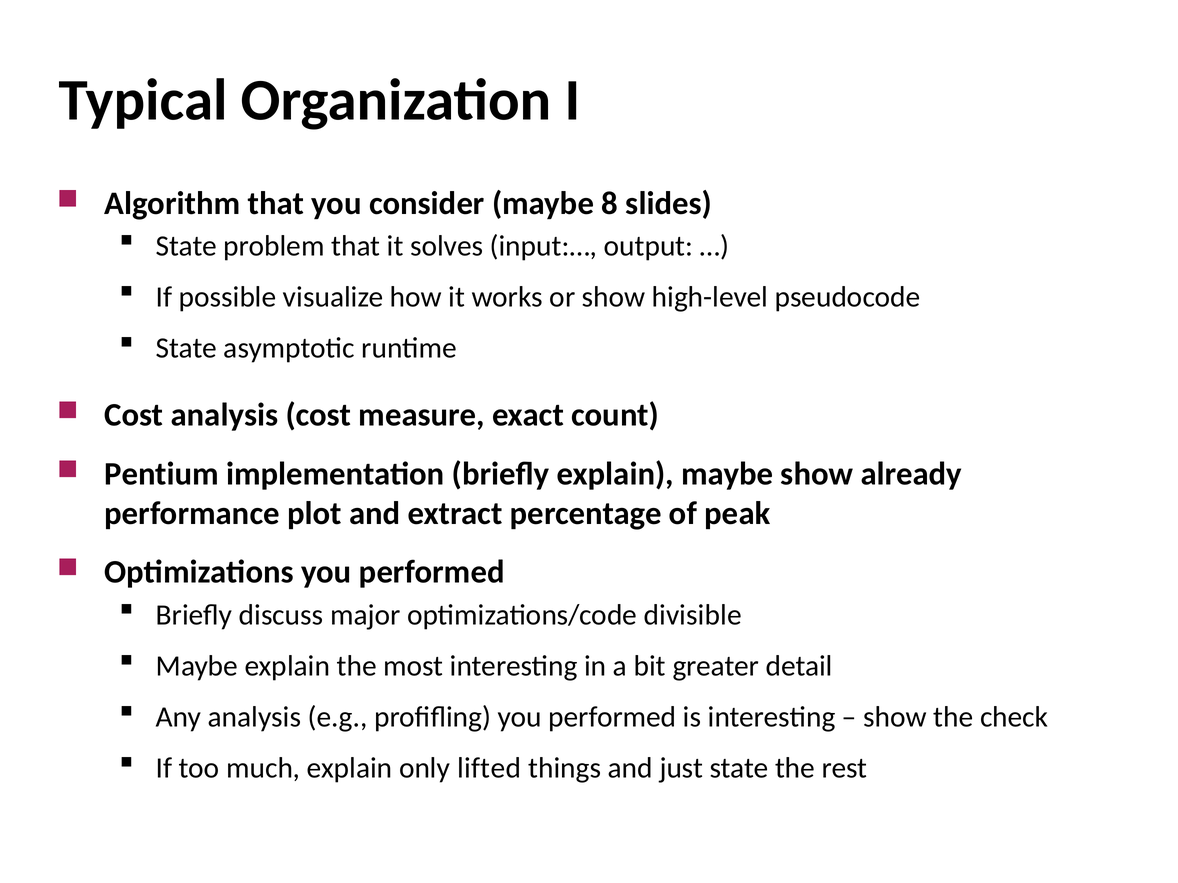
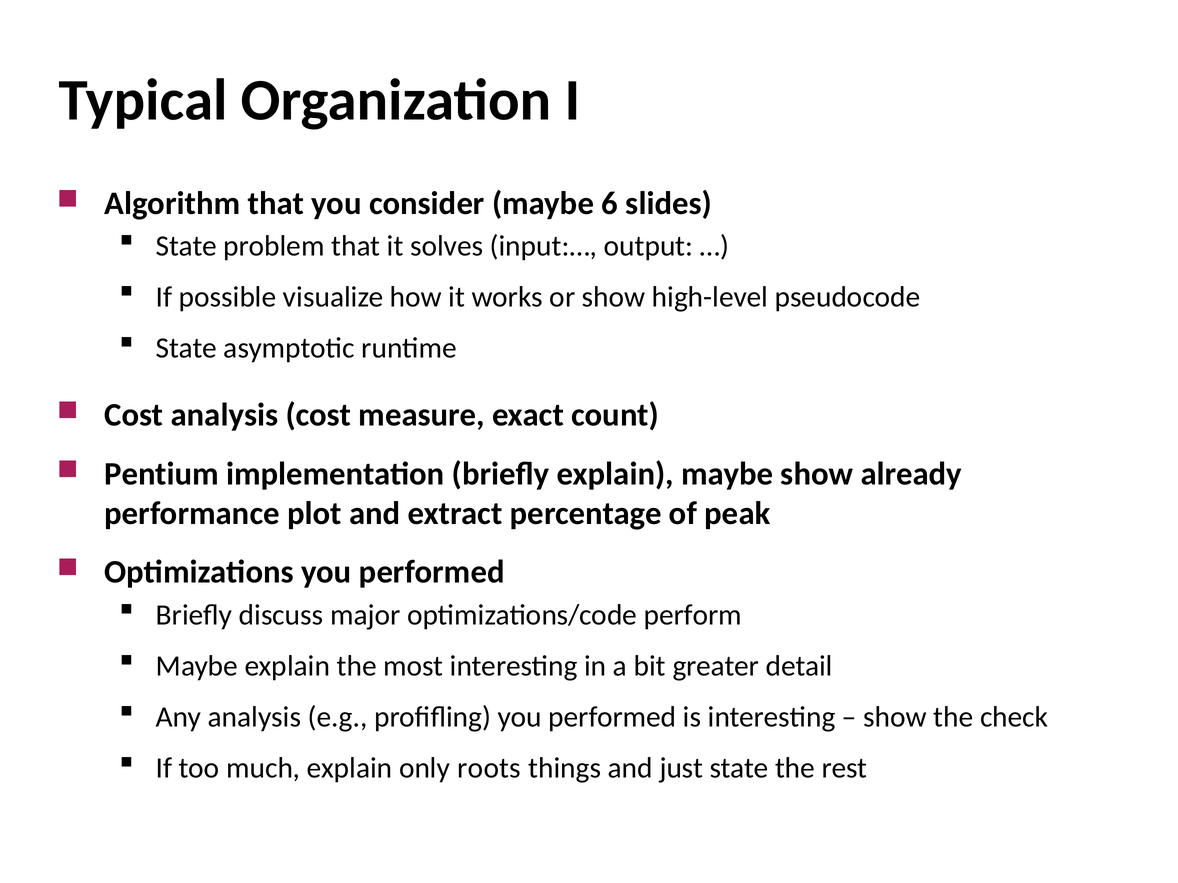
8: 8 -> 6
divisible: divisible -> perform
lifted: lifted -> roots
